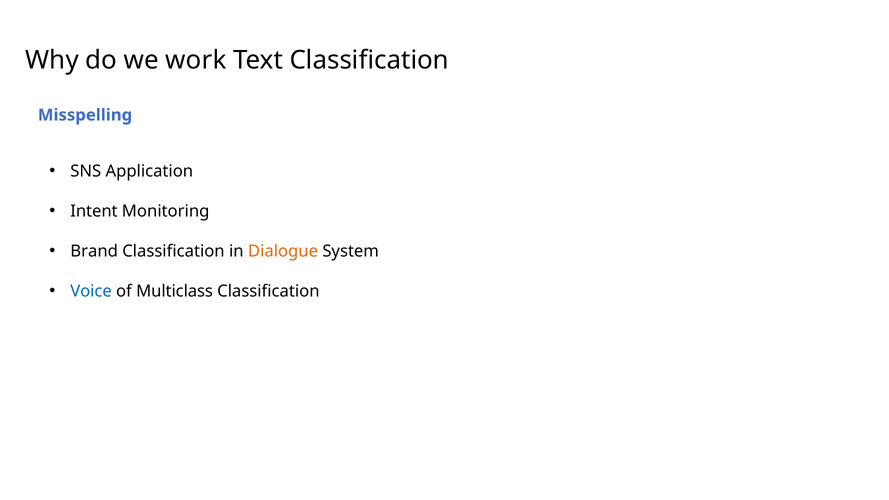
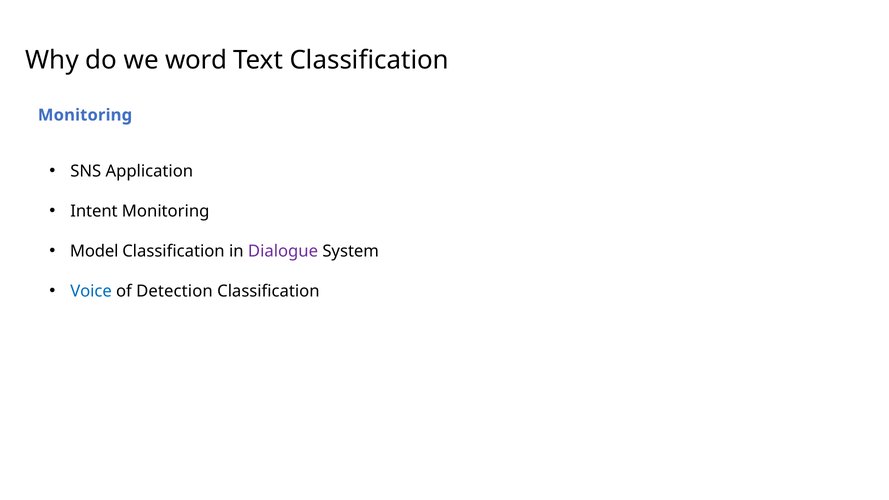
work: work -> word
Misspelling at (85, 115): Misspelling -> Monitoring
Brand: Brand -> Model
Dialogue colour: orange -> purple
Multiclass: Multiclass -> Detection
